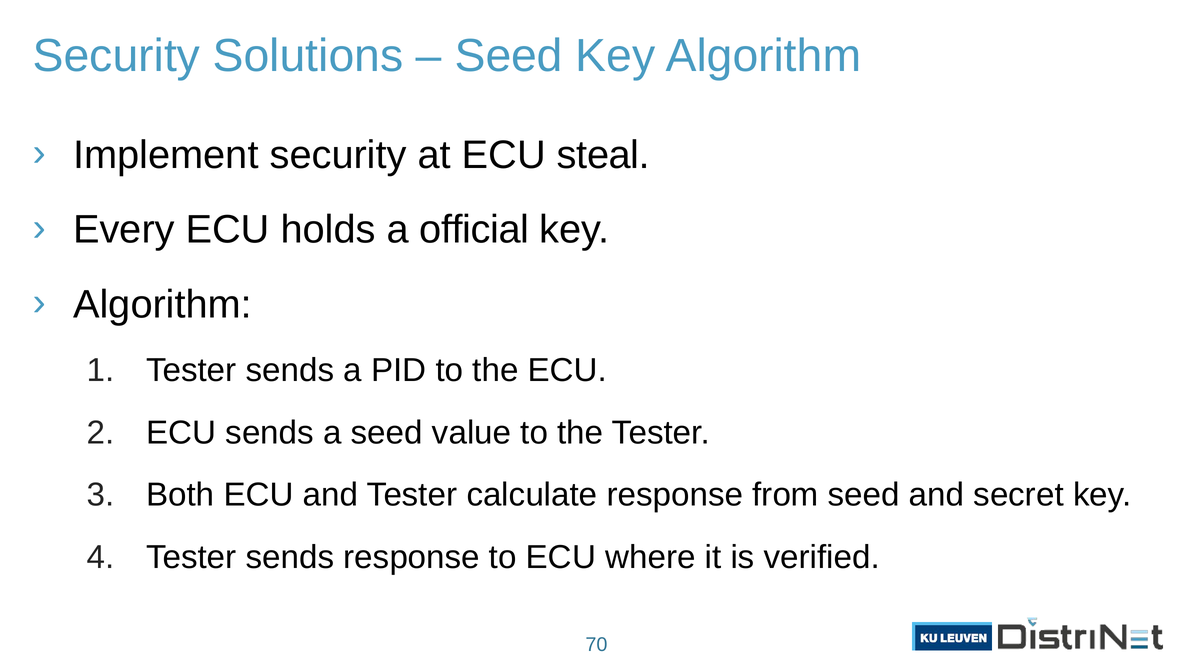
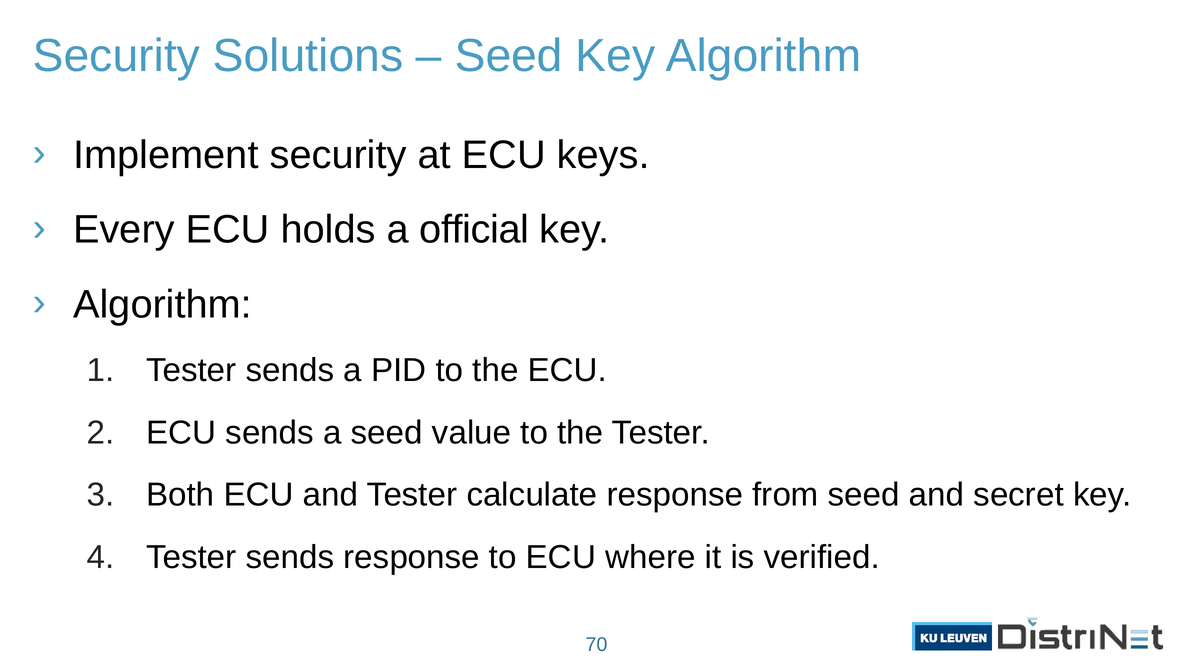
steal: steal -> keys
